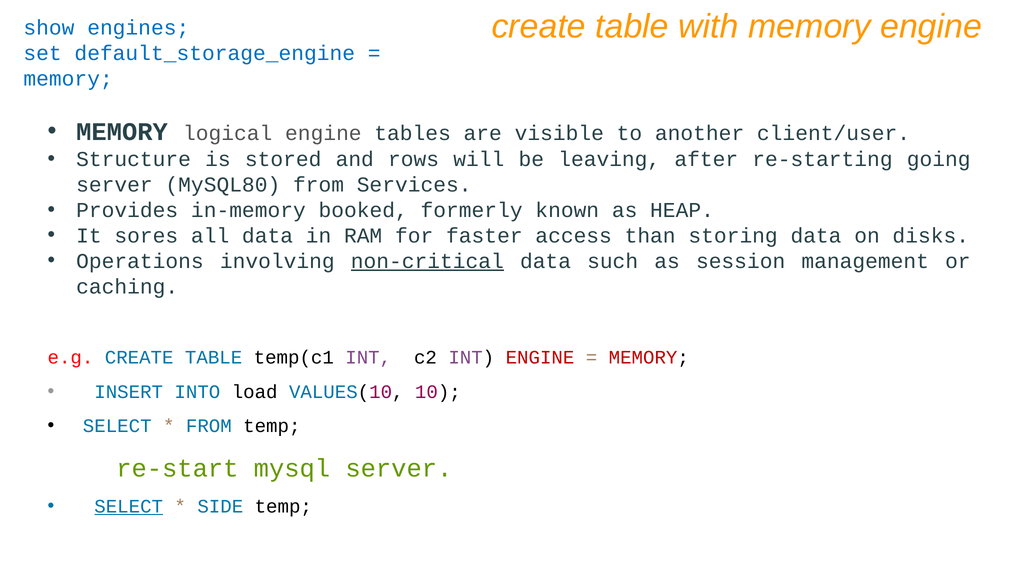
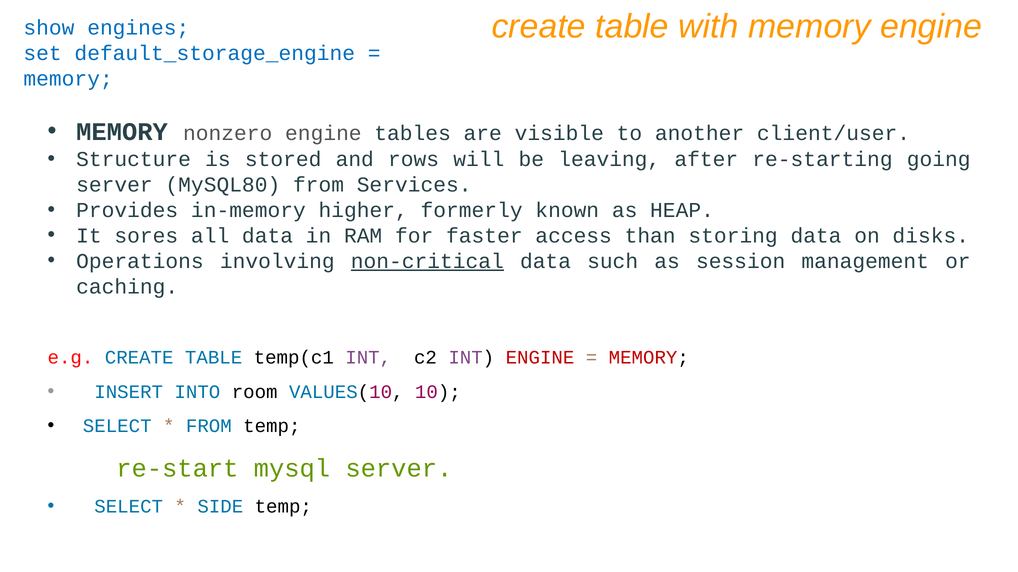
logical: logical -> nonzero
booked: booked -> higher
load: load -> room
SELECT at (129, 507) underline: present -> none
